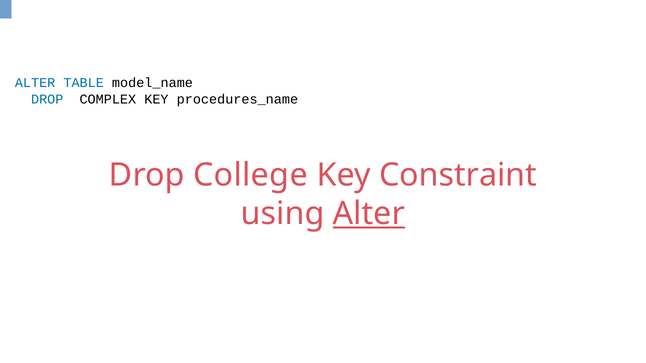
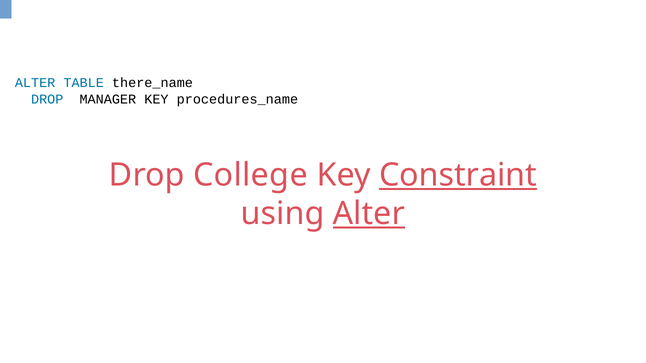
model_name: model_name -> there_name
COMPLEX: COMPLEX -> MANAGER
Constraint underline: none -> present
